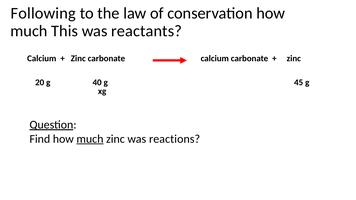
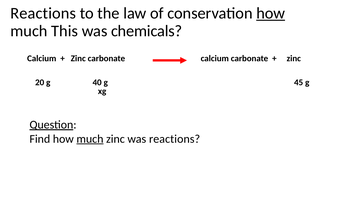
Following at (43, 13): Following -> Reactions
how at (271, 13) underline: none -> present
reactants: reactants -> chemicals
